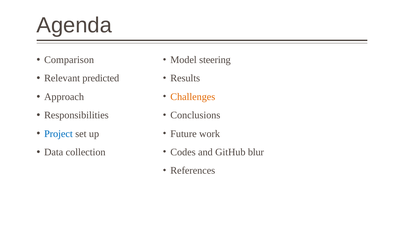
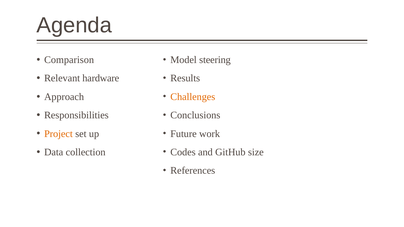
predicted: predicted -> hardware
Project colour: blue -> orange
blur: blur -> size
